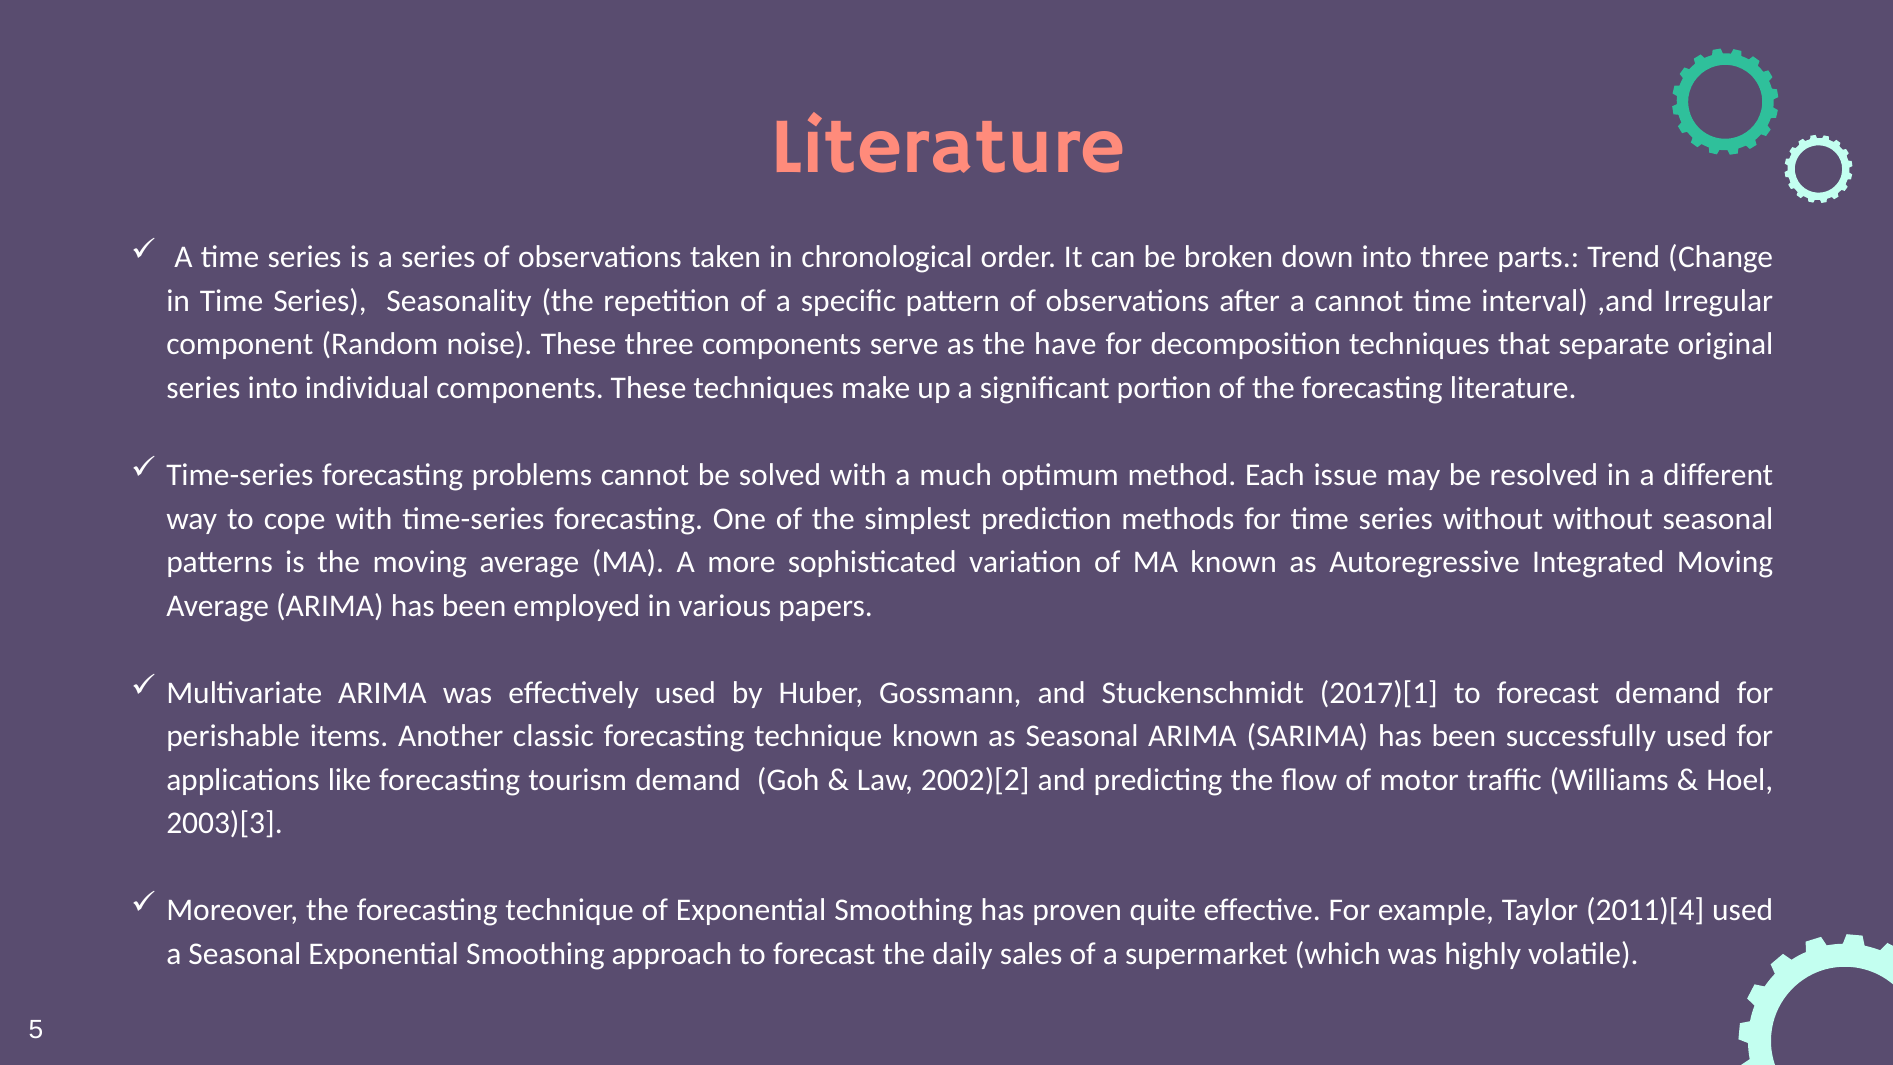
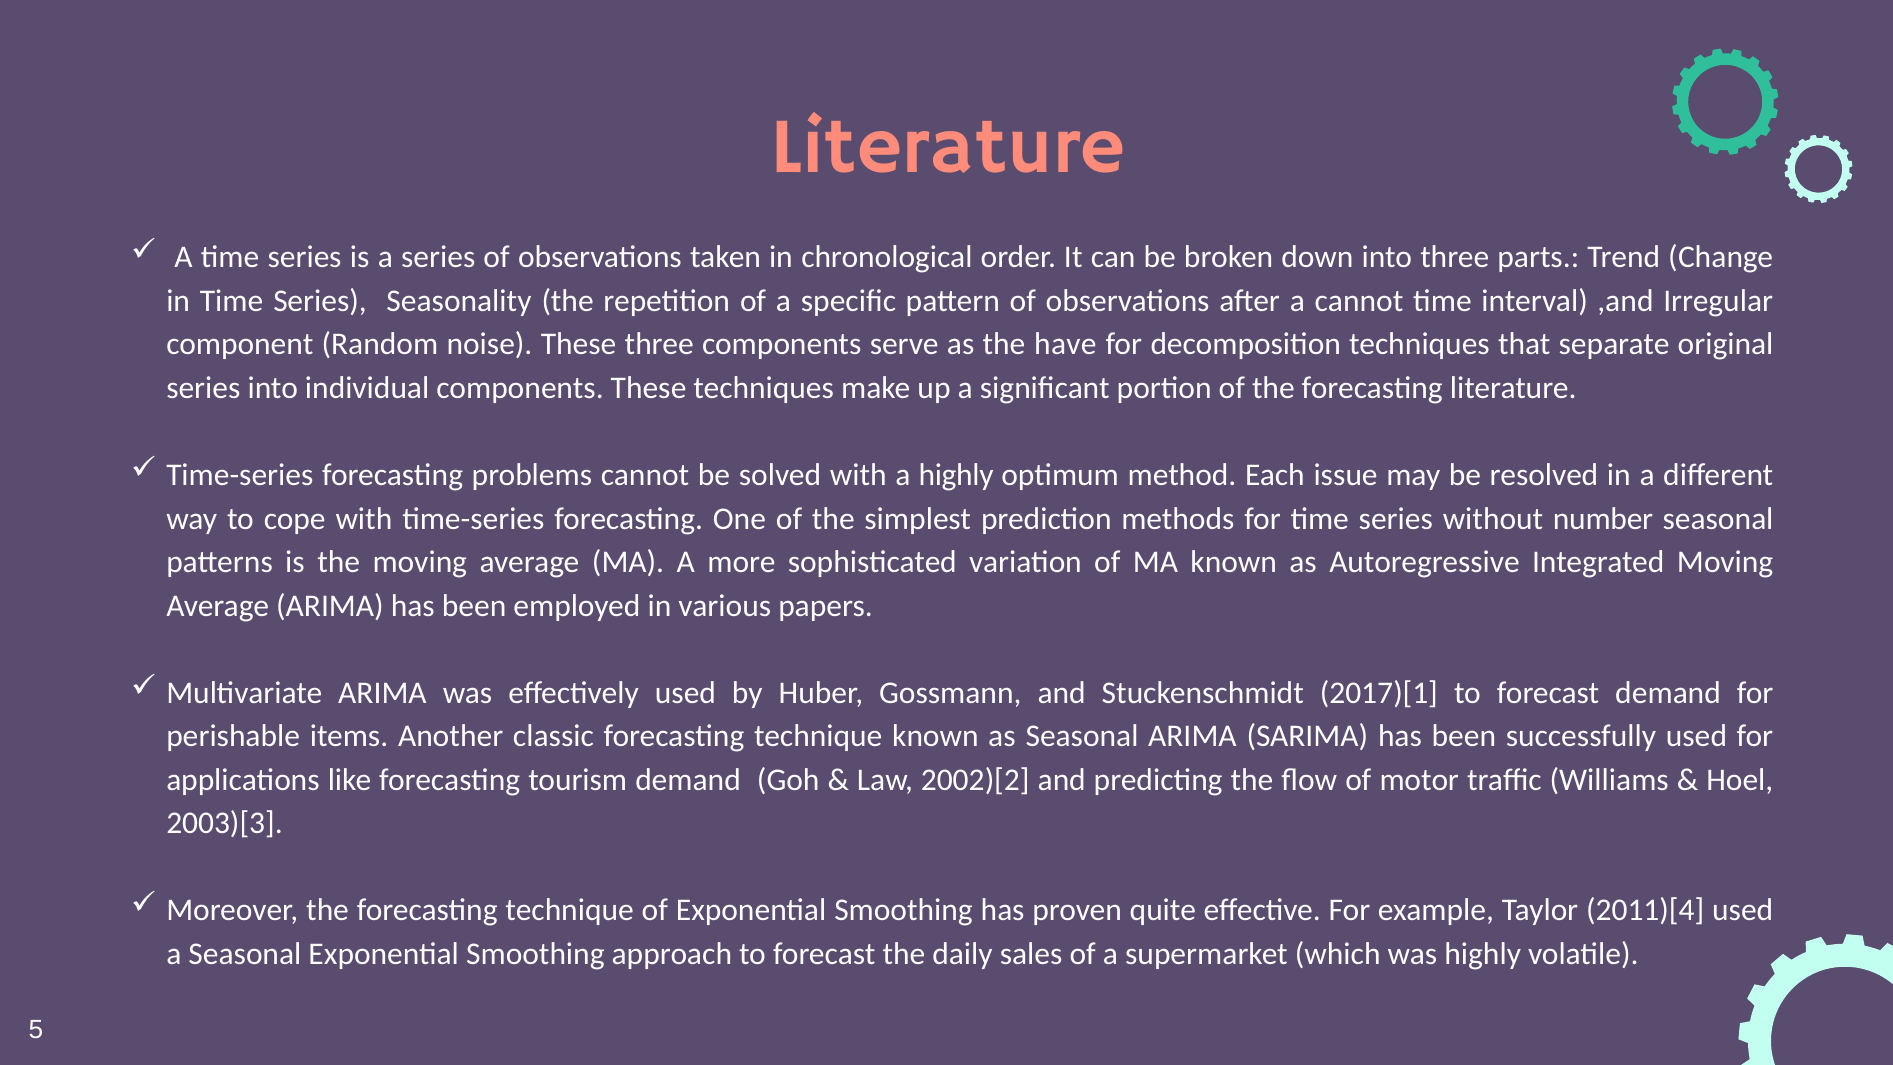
a much: much -> highly
without without: without -> number
